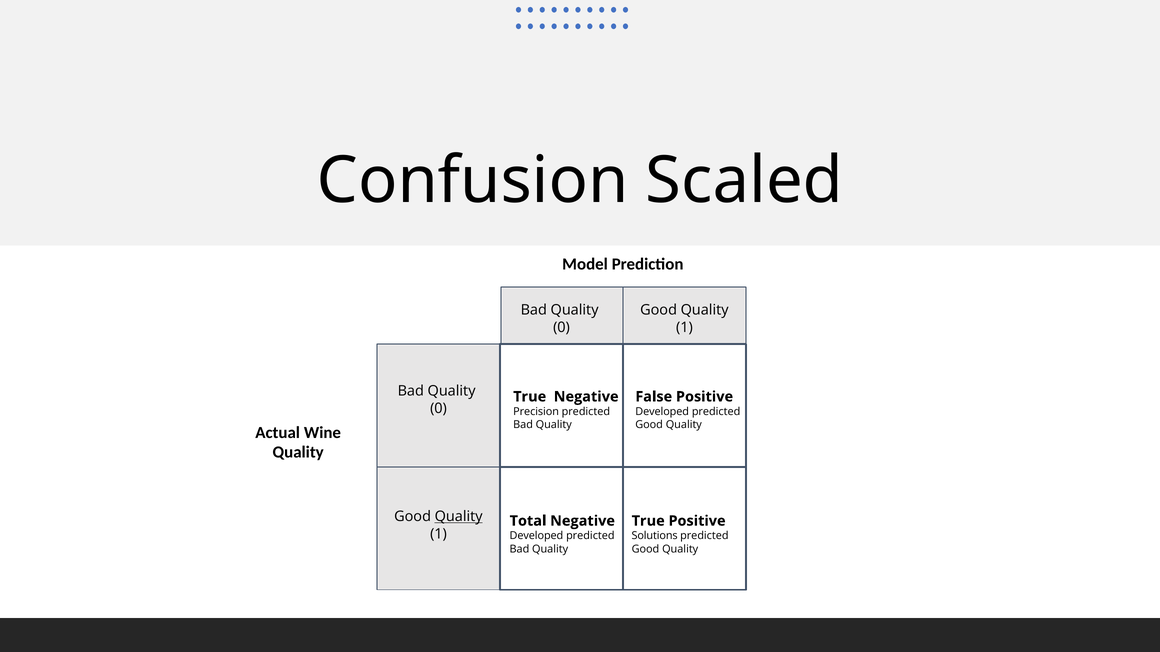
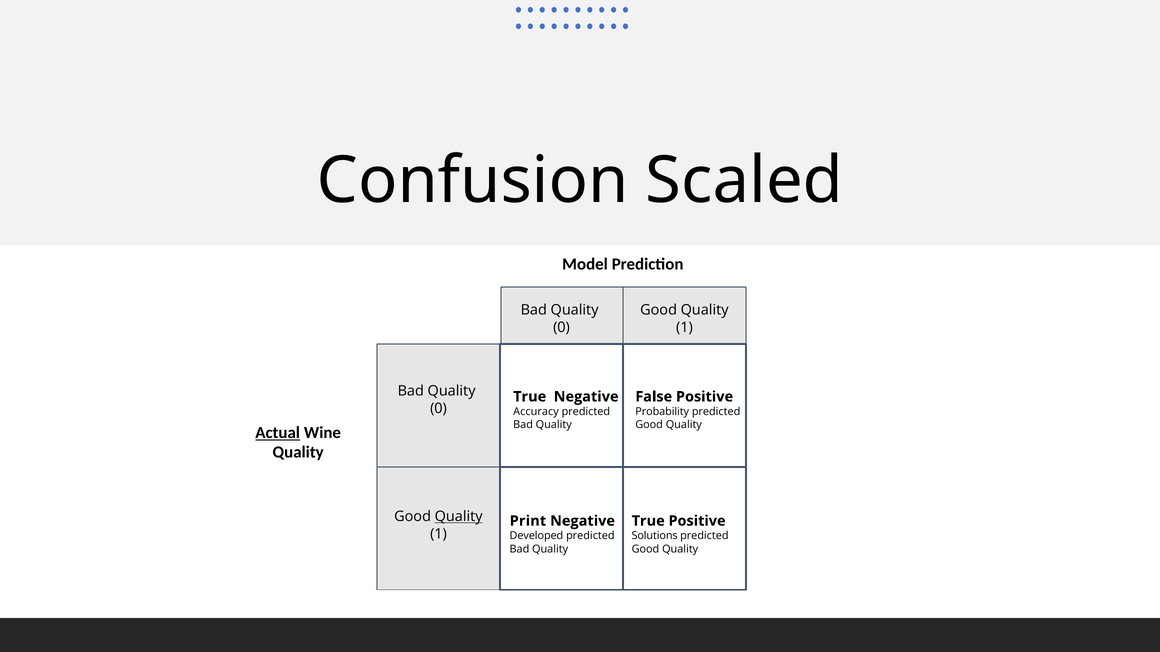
Precision: Precision -> Accuracy
Developed at (662, 412): Developed -> Probability
Actual underline: none -> present
Total: Total -> Print
